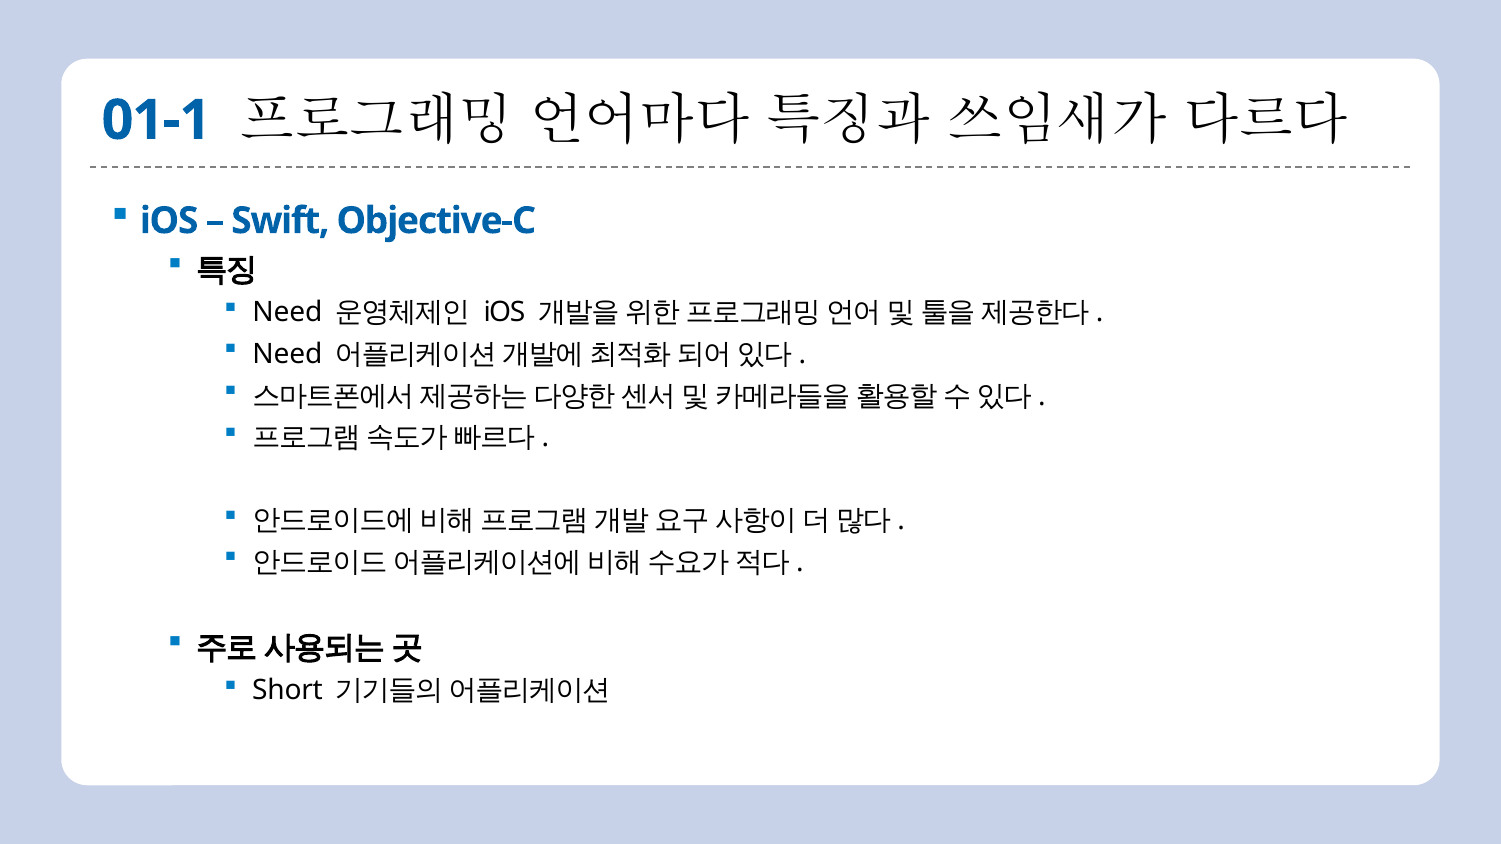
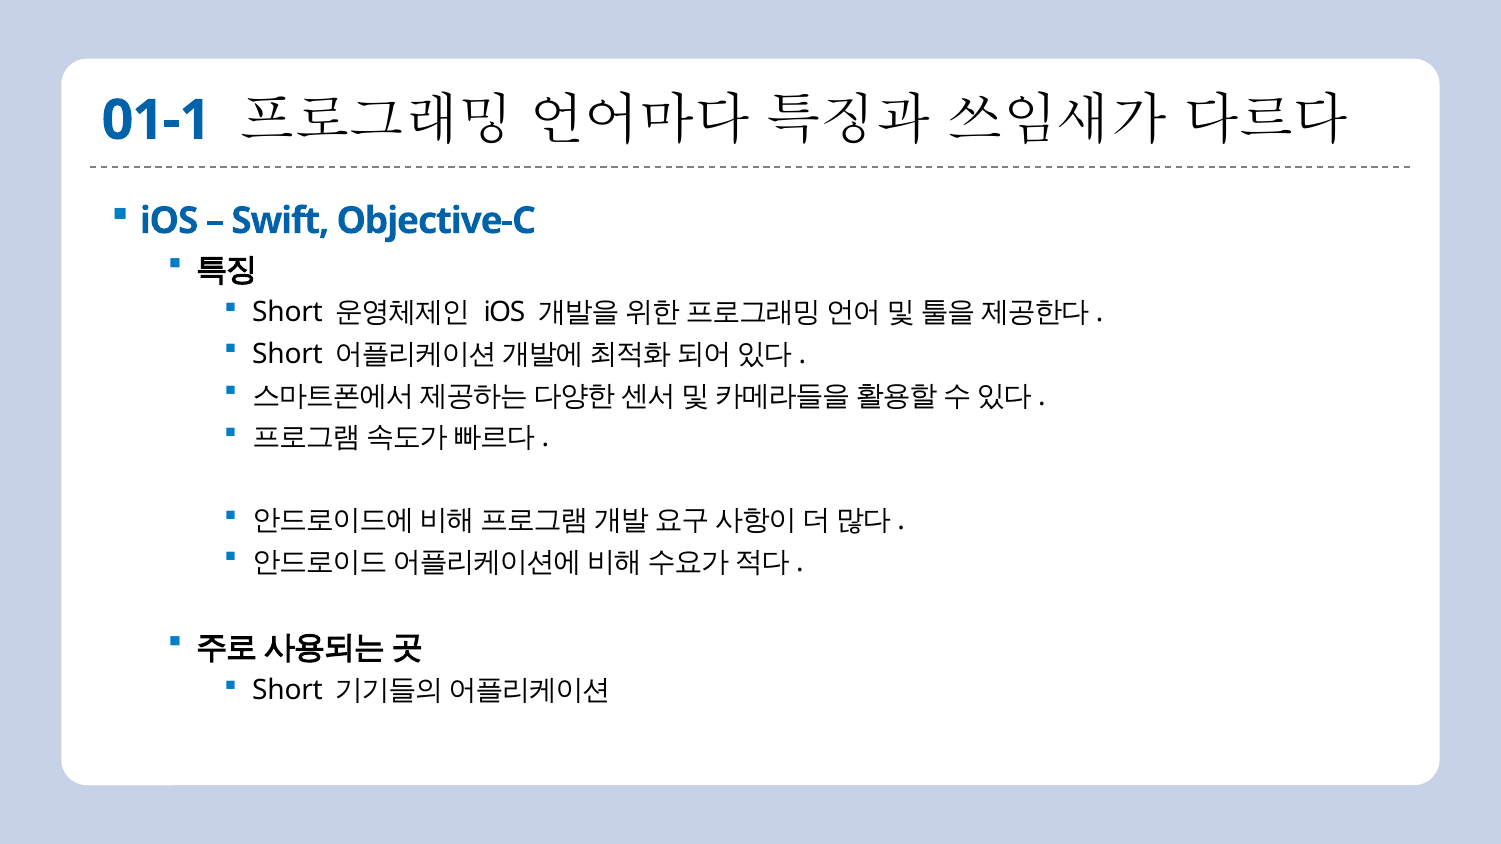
Need at (287, 313): Need -> Short
Need at (287, 354): Need -> Short
